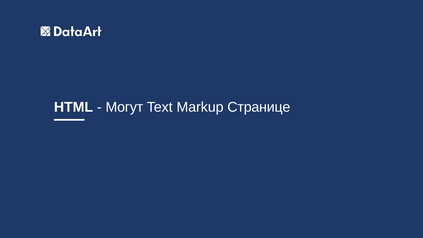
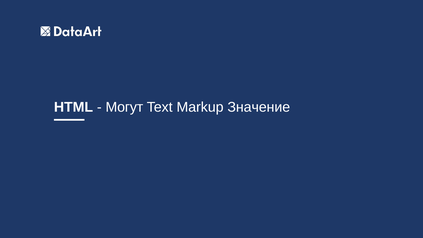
Странице: Странице -> Значение
